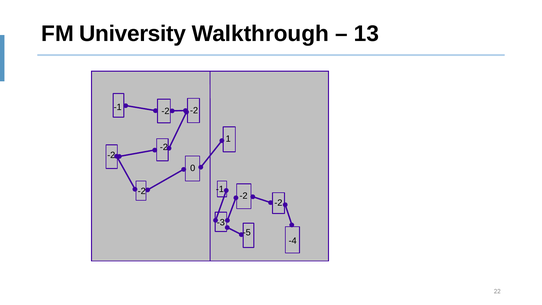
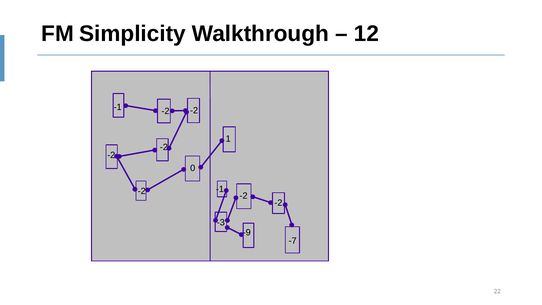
University: University -> Simplicity
13: 13 -> 12
-5: -5 -> -9
-4: -4 -> -7
